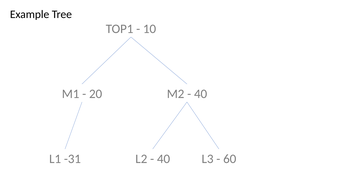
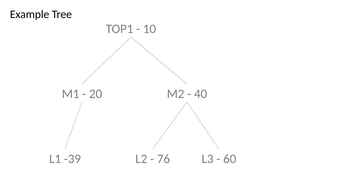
-31: -31 -> -39
40 at (164, 159): 40 -> 76
